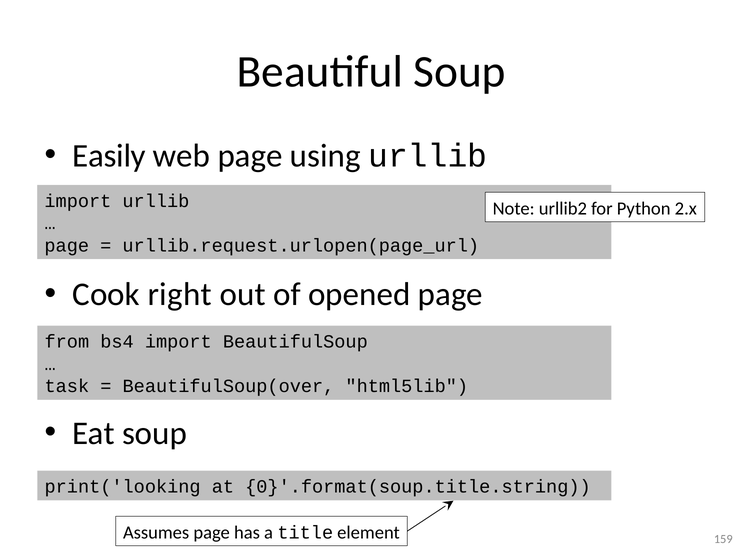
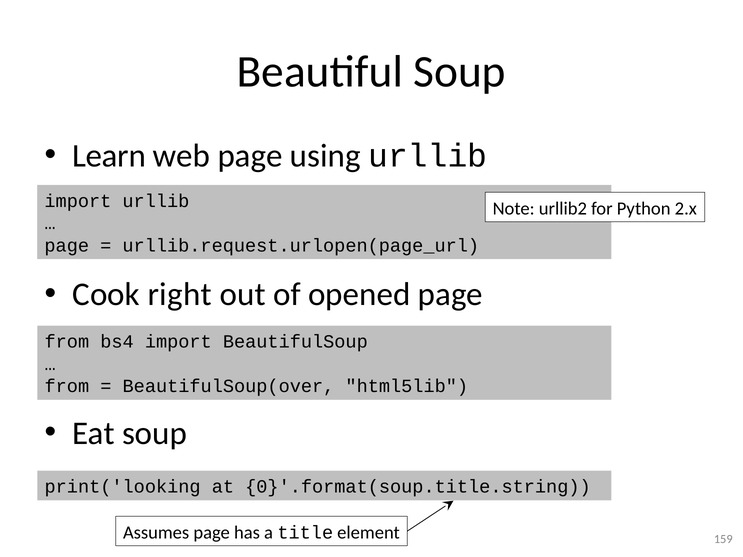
Easily: Easily -> Learn
task at (67, 387): task -> from
